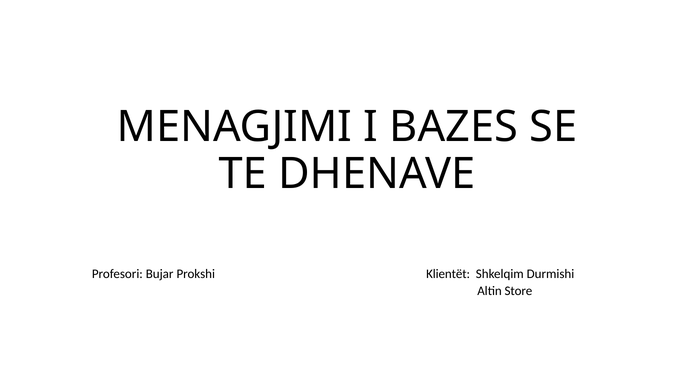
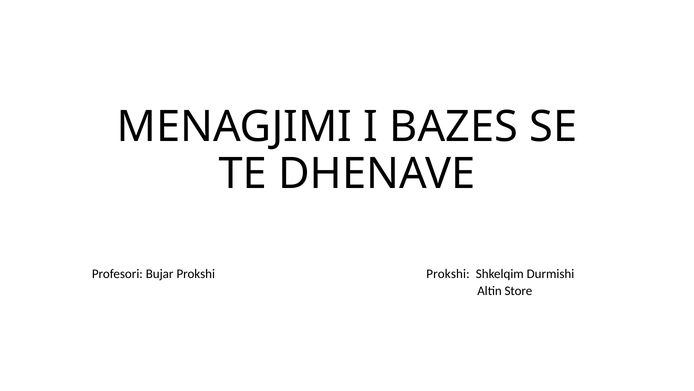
Prokshi Klientët: Klientët -> Prokshi
